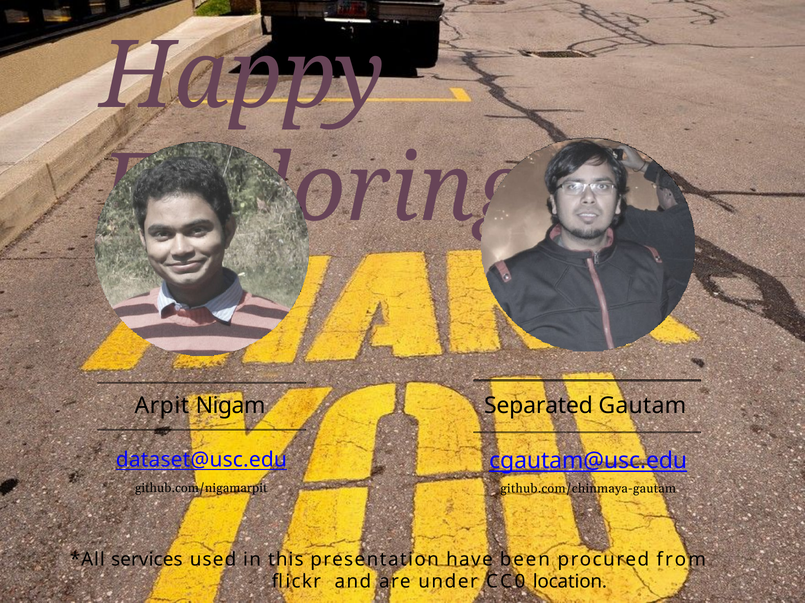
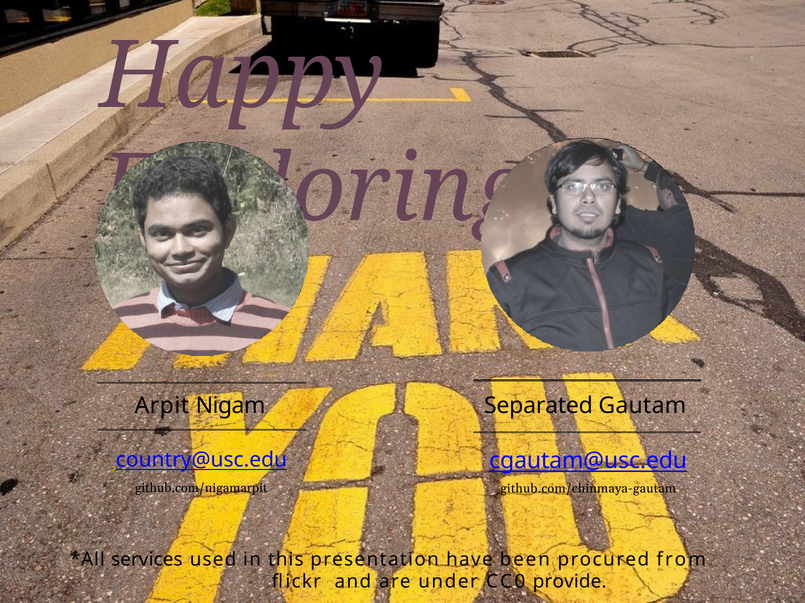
dataset@usc.edu: dataset@usc.edu -> country@usc.edu
location: location -> provide
